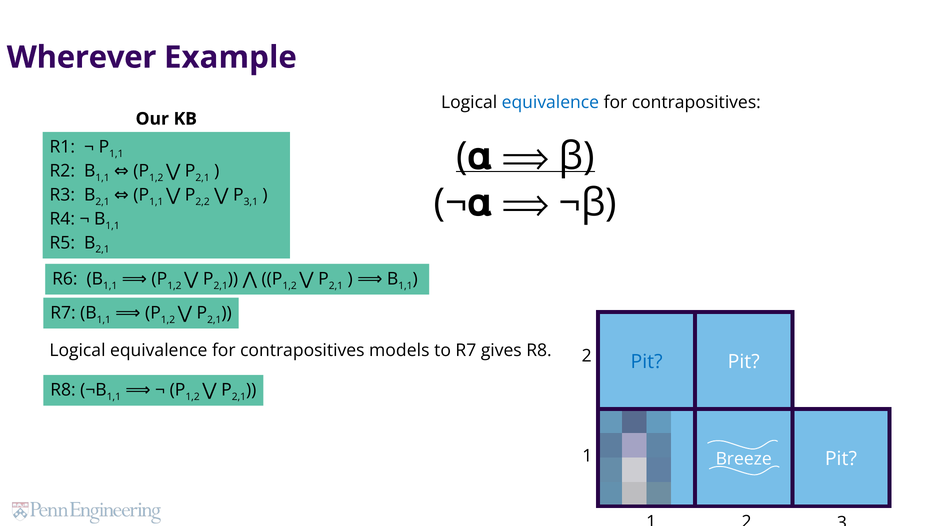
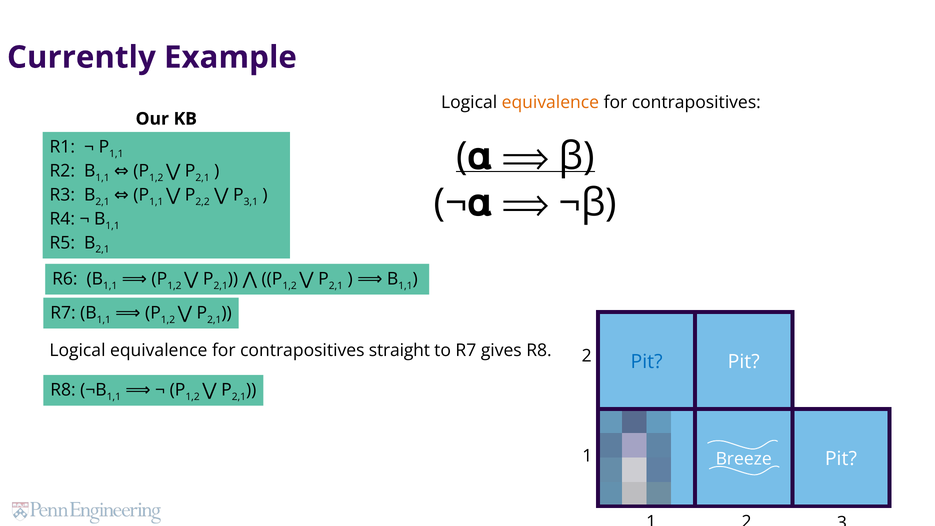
Wherever: Wherever -> Currently
equivalence at (550, 103) colour: blue -> orange
models: models -> straight
